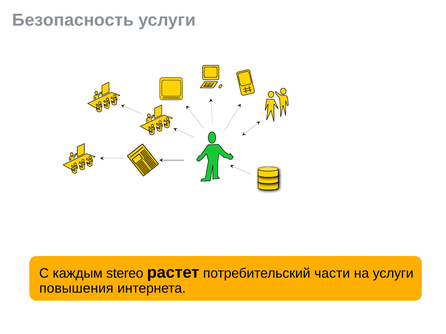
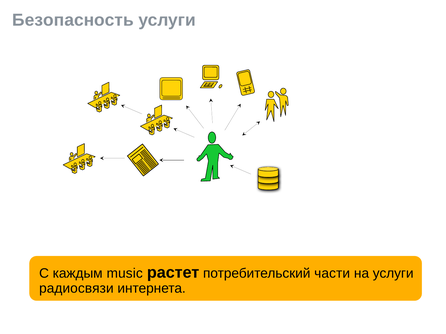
stereo: stereo -> music
повышения: повышения -> радиосвязи
